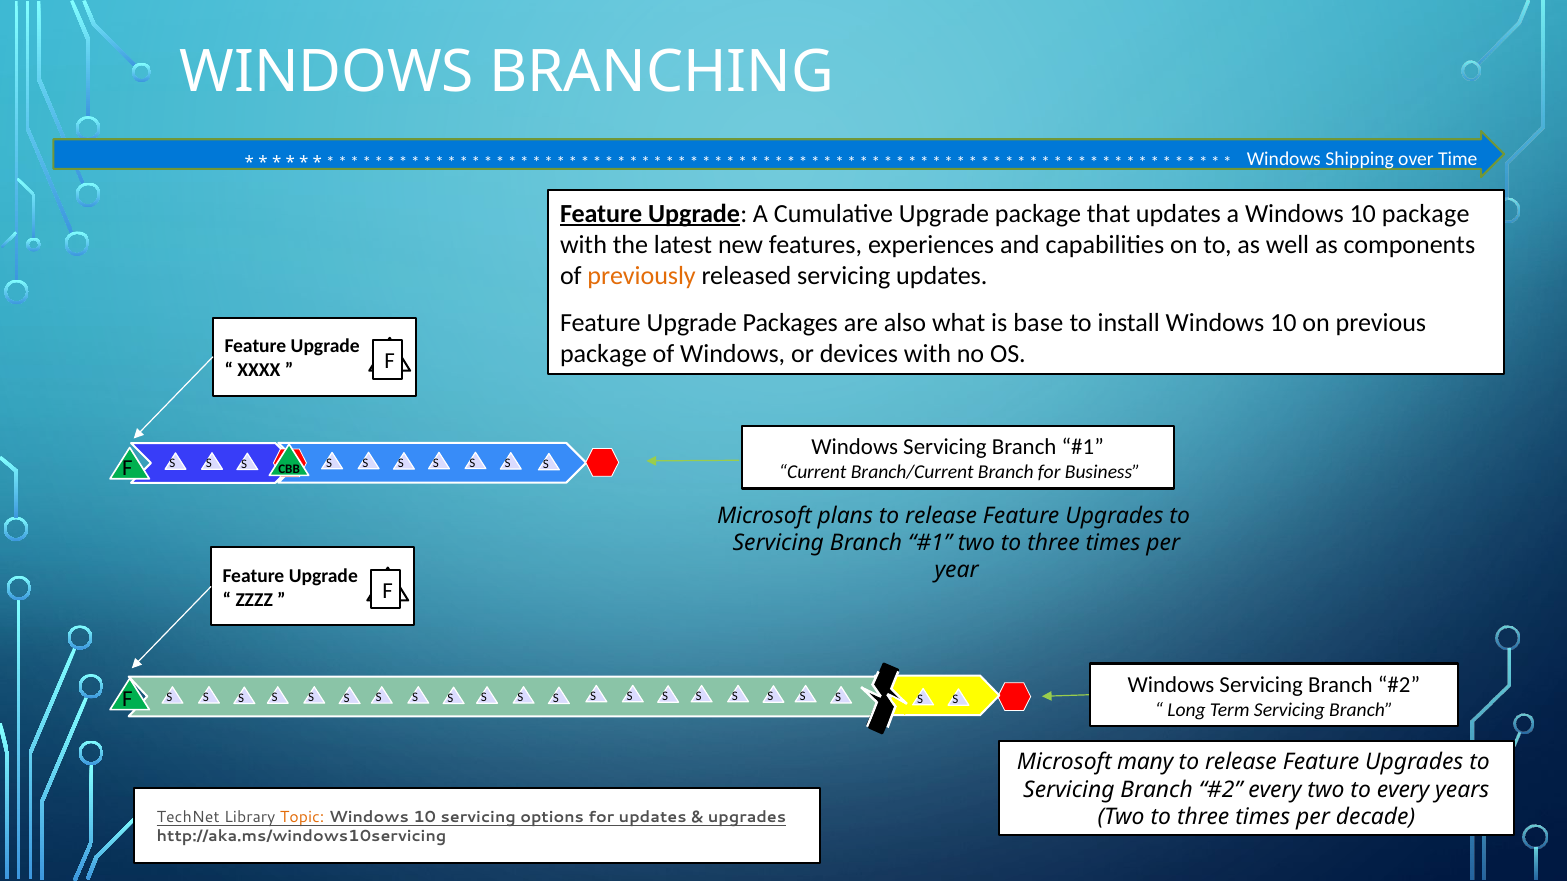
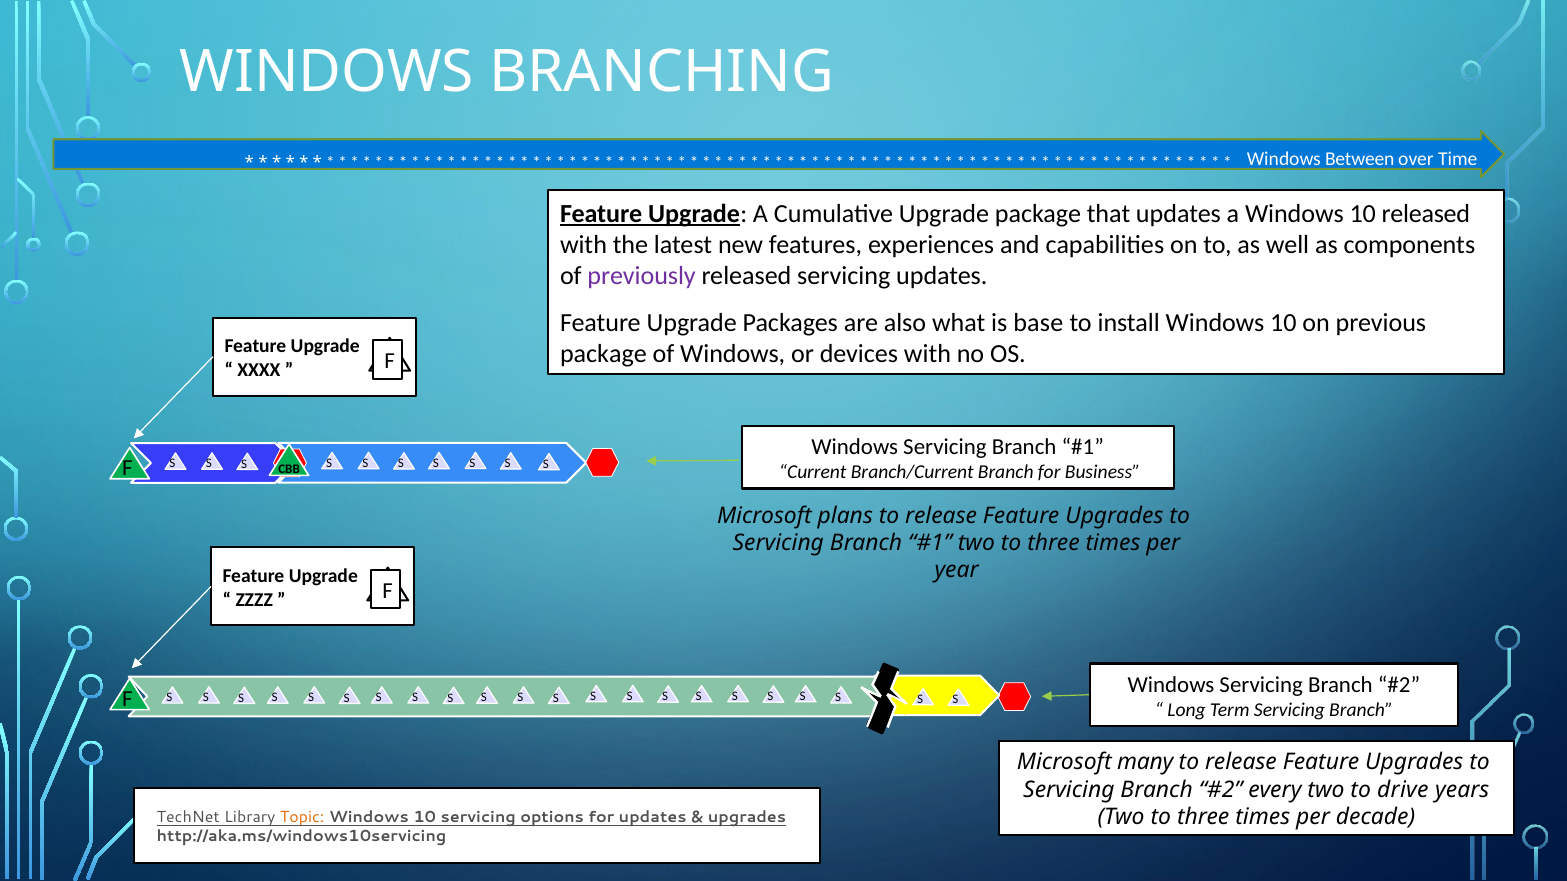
Shipping: Shipping -> Between
10 package: package -> released
previously colour: orange -> purple
to every: every -> drive
